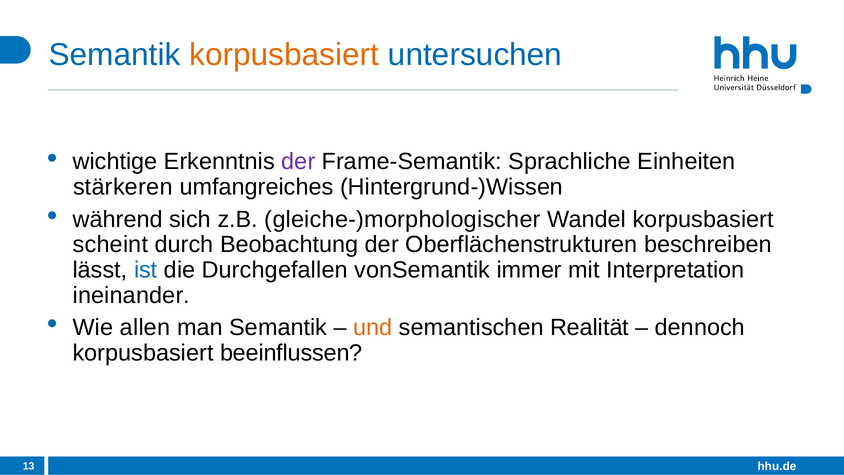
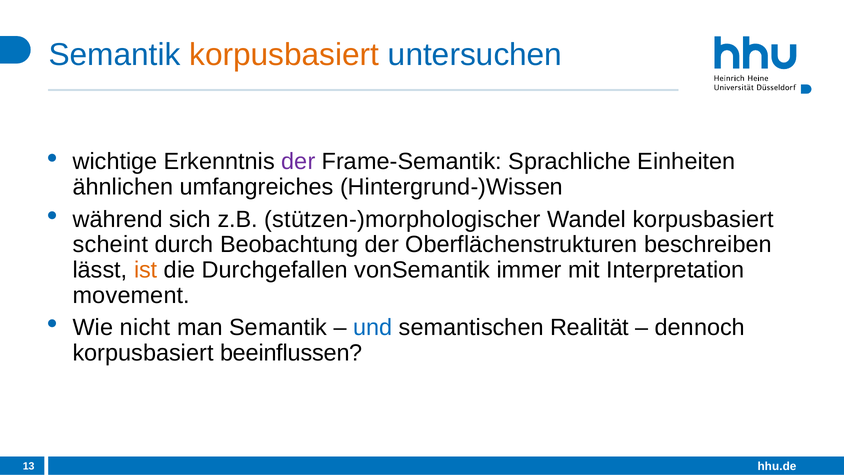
stärkeren: stärkeren -> ähnlichen
gleiche-)morphologischer: gleiche-)morphologischer -> stützen-)morphologischer
ist colour: blue -> orange
ineinander: ineinander -> movement
allen: allen -> nicht
und colour: orange -> blue
